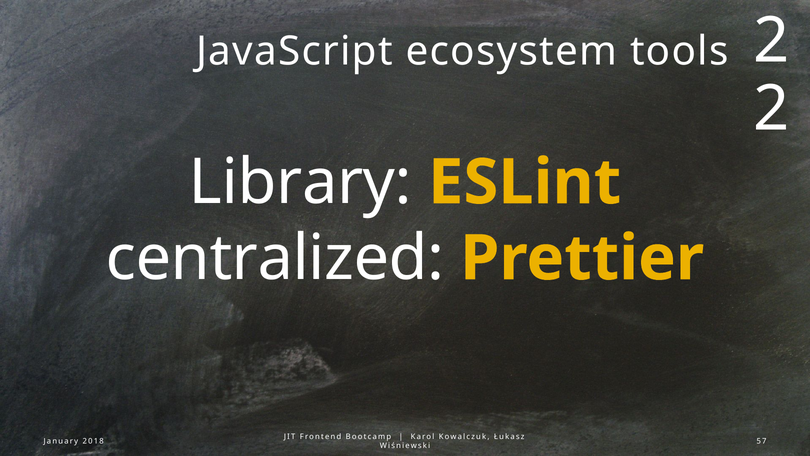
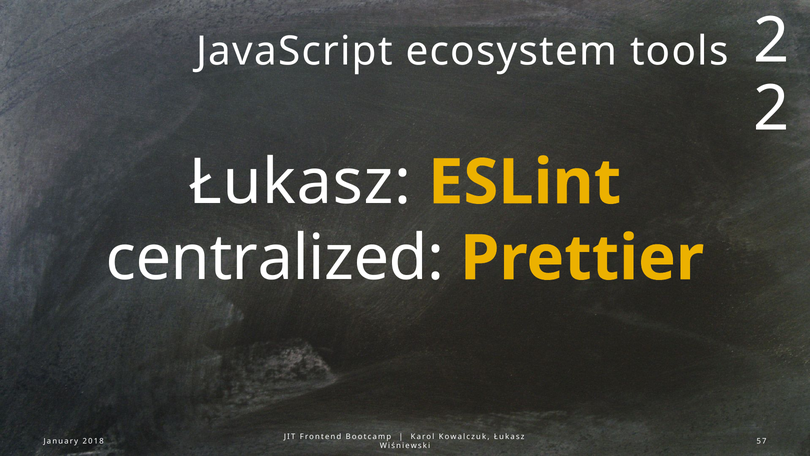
Library at (300, 182): Library -> Łukasz
